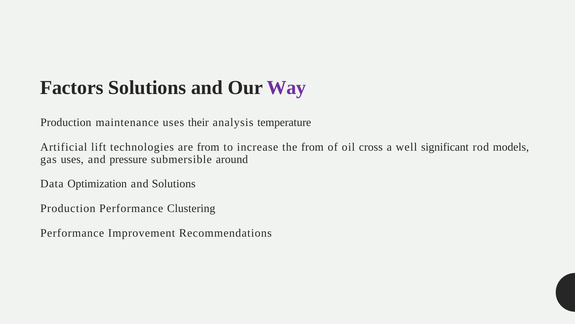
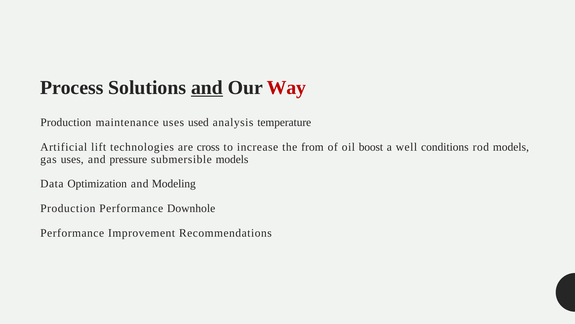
Factors: Factors -> Process
and at (207, 88) underline: none -> present
Way colour: purple -> red
their: their -> used
are from: from -> cross
cross: cross -> boost
significant: significant -> conditions
submersible around: around -> models
and Solutions: Solutions -> Modeling
Clustering: Clustering -> Downhole
